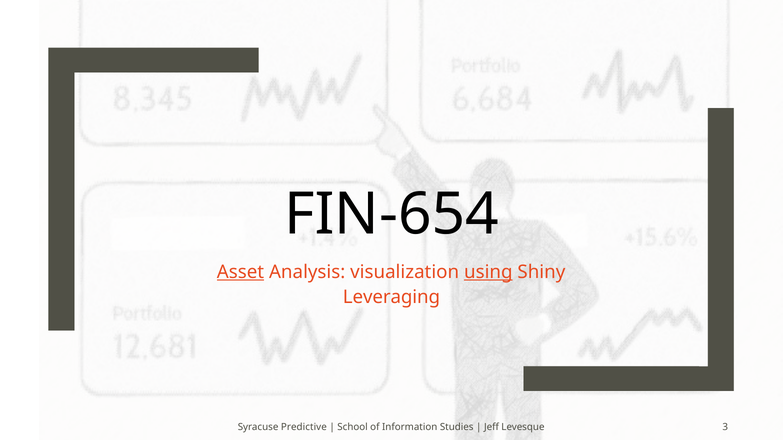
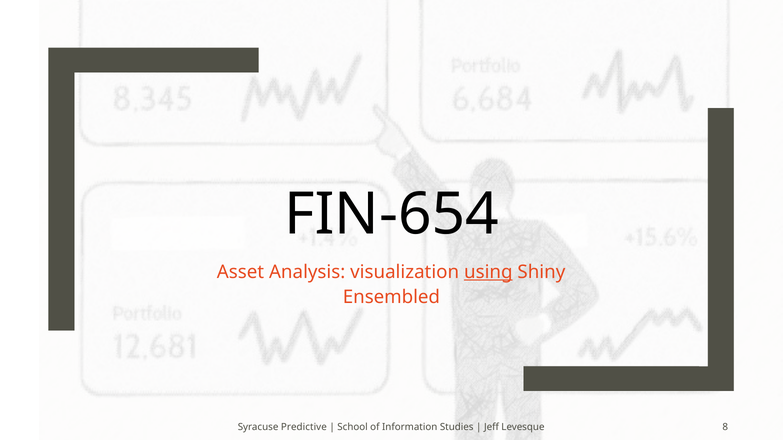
Asset underline: present -> none
Leveraging: Leveraging -> Ensembled
3: 3 -> 8
